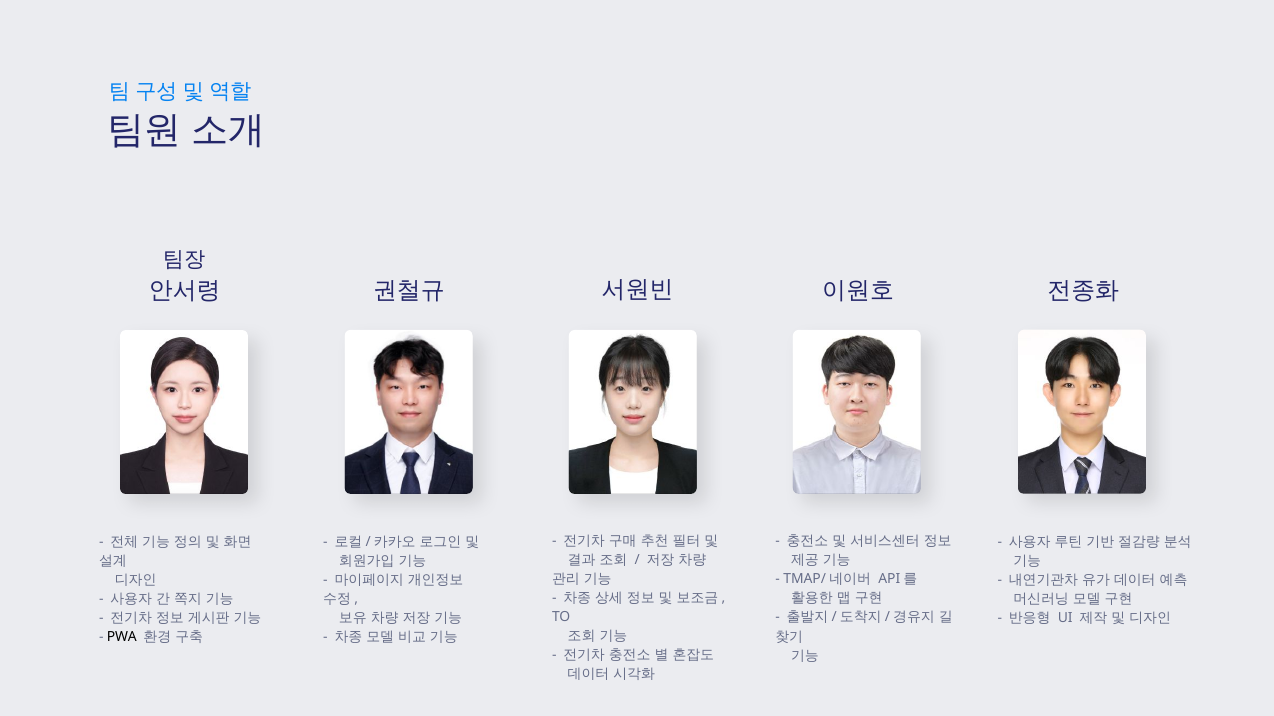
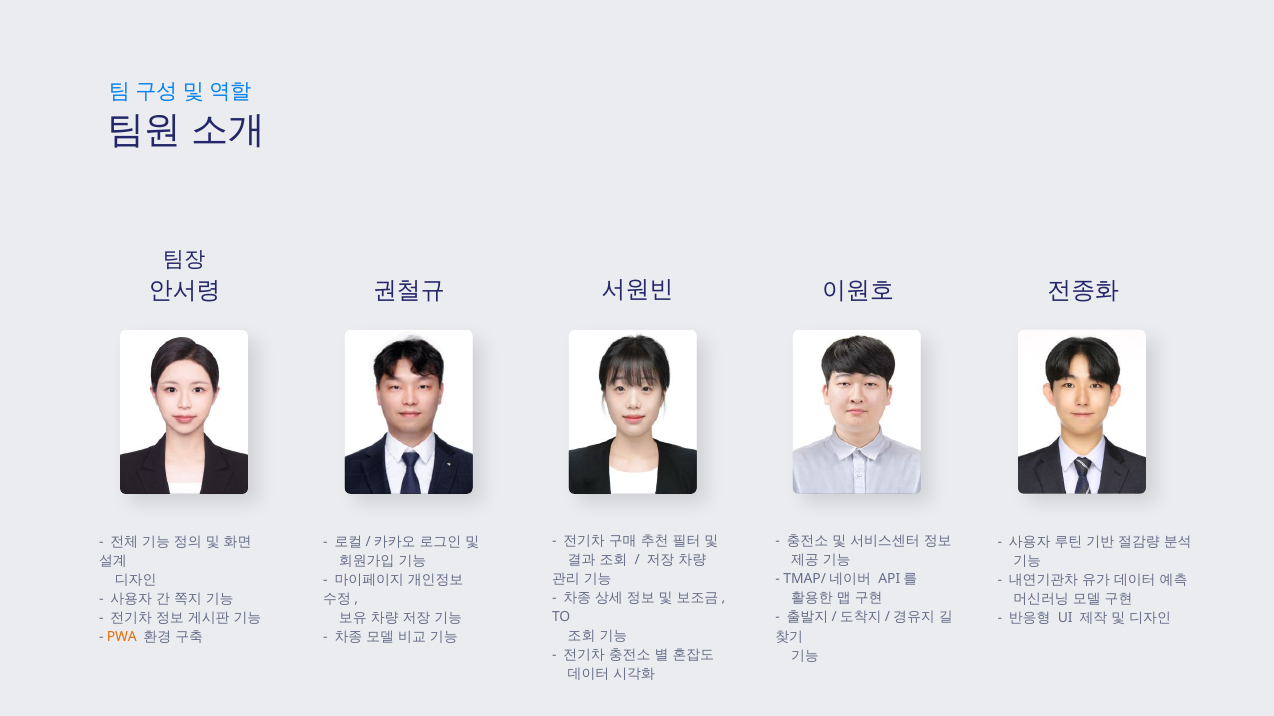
PWA colour: black -> orange
